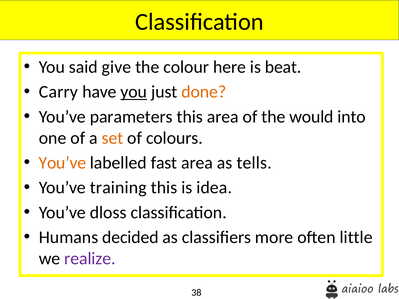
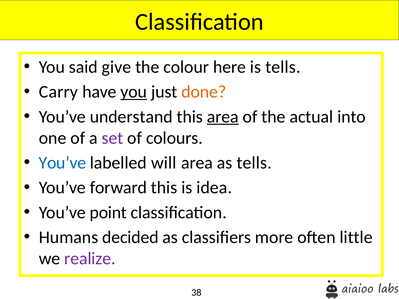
is beat: beat -> tells
parameters: parameters -> understand
area at (223, 117) underline: none -> present
would: would -> actual
set colour: orange -> purple
You’ve at (62, 163) colour: orange -> blue
fast: fast -> will
training: training -> forward
dloss: dloss -> point
